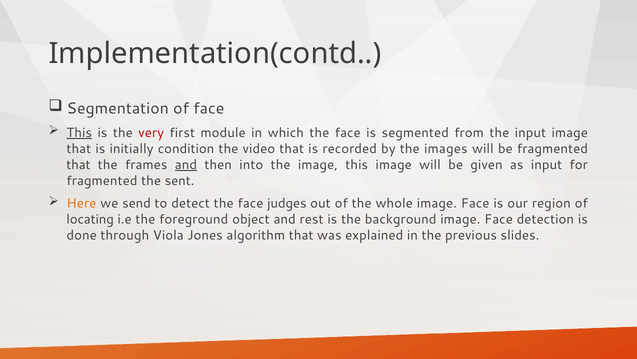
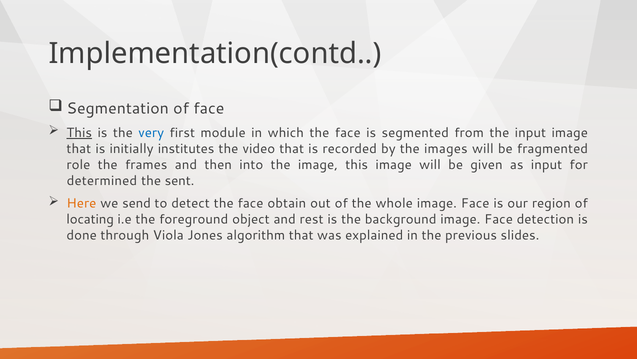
very colour: red -> blue
condition: condition -> institutes
that at (78, 164): that -> role
and at (186, 164) underline: present -> none
fragmented at (102, 180): fragmented -> determined
judges: judges -> obtain
